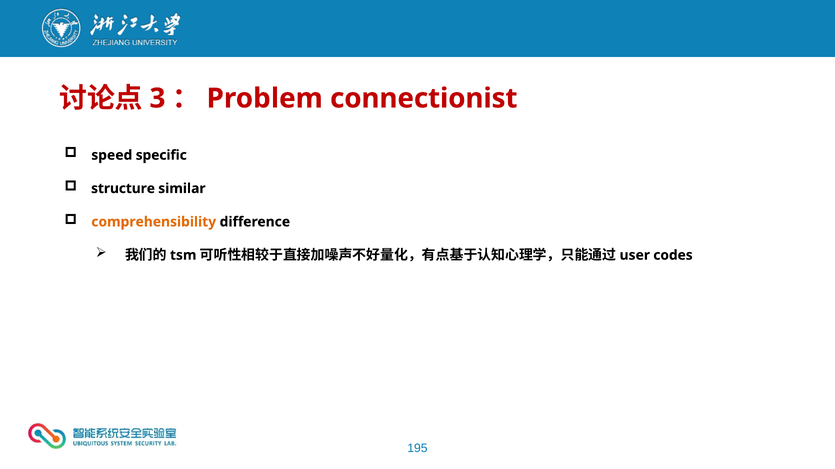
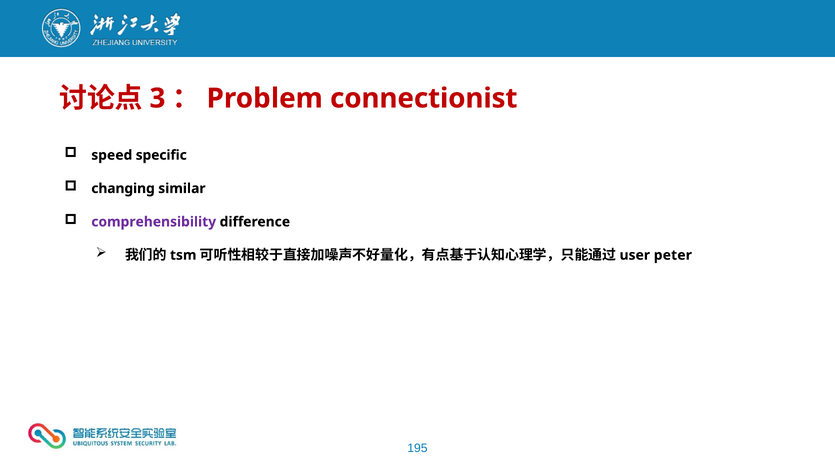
structure: structure -> changing
comprehensibility colour: orange -> purple
codes: codes -> peter
